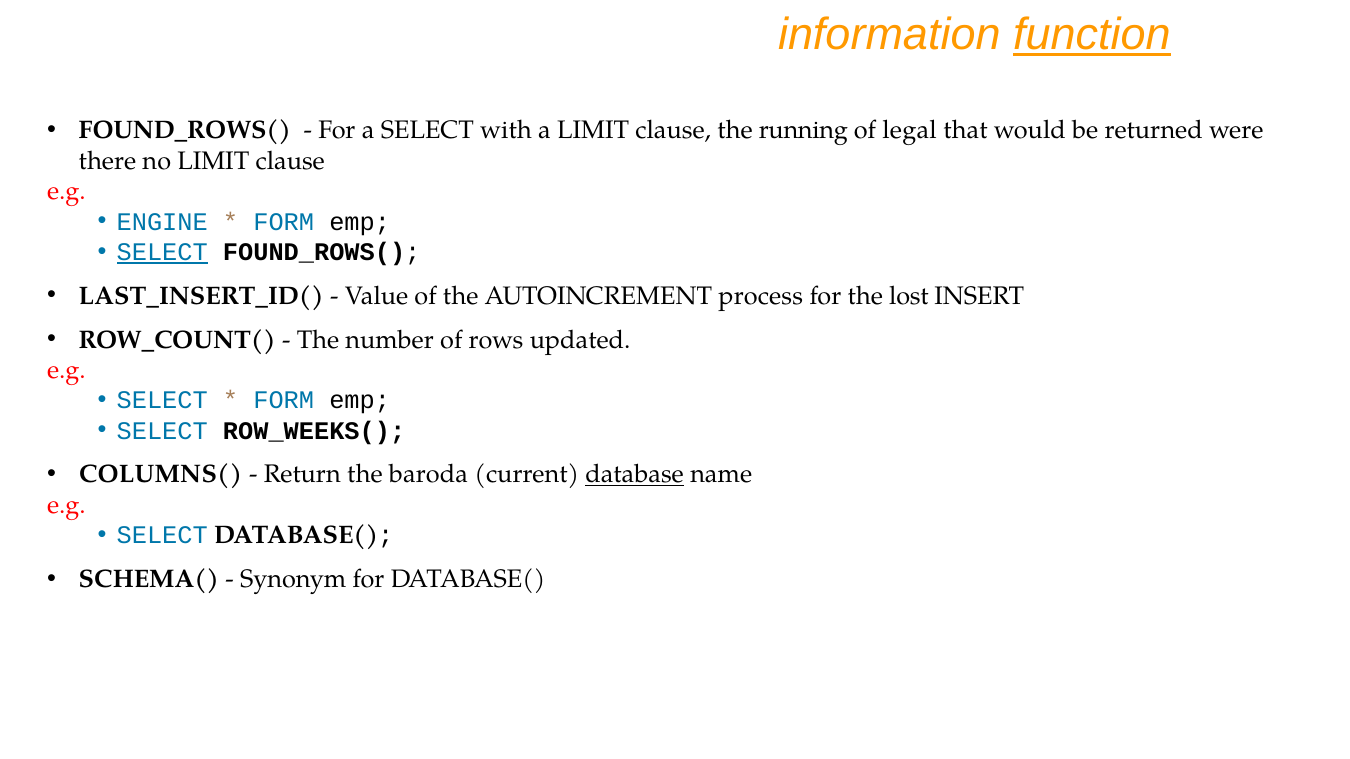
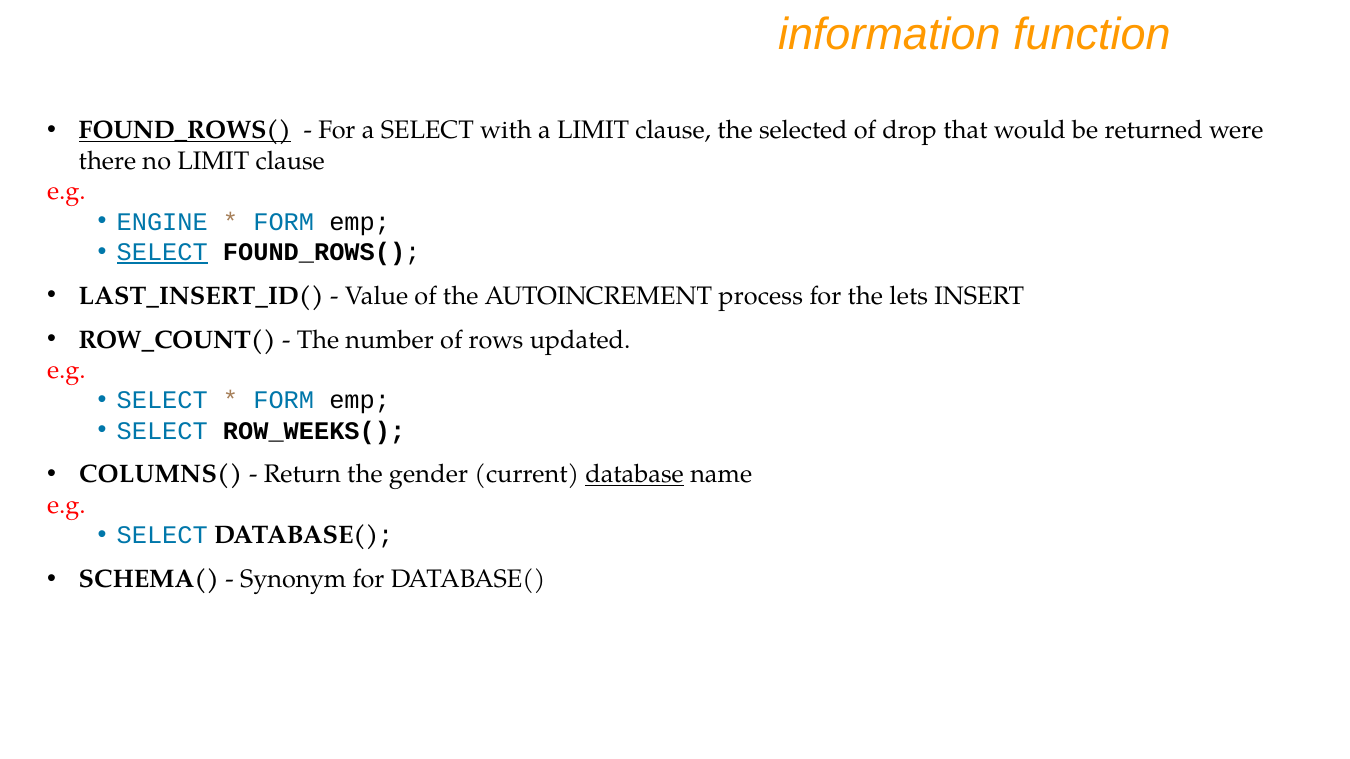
function underline: present -> none
FOUND_ROWS( at (185, 131) underline: none -> present
running: running -> selected
legal: legal -> drop
lost: lost -> lets
baroda: baroda -> gender
